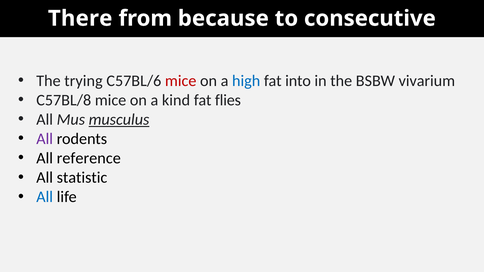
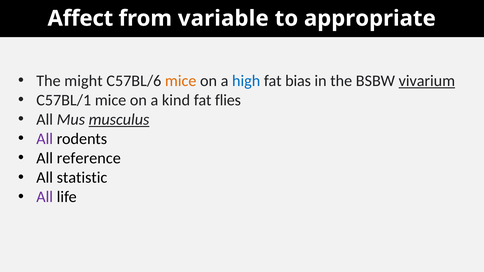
There: There -> Affect
because: because -> variable
consecutive: consecutive -> appropriate
trying: trying -> might
mice at (181, 81) colour: red -> orange
into: into -> bias
vivarium underline: none -> present
C57BL/8: C57BL/8 -> C57BL/1
All at (45, 197) colour: blue -> purple
